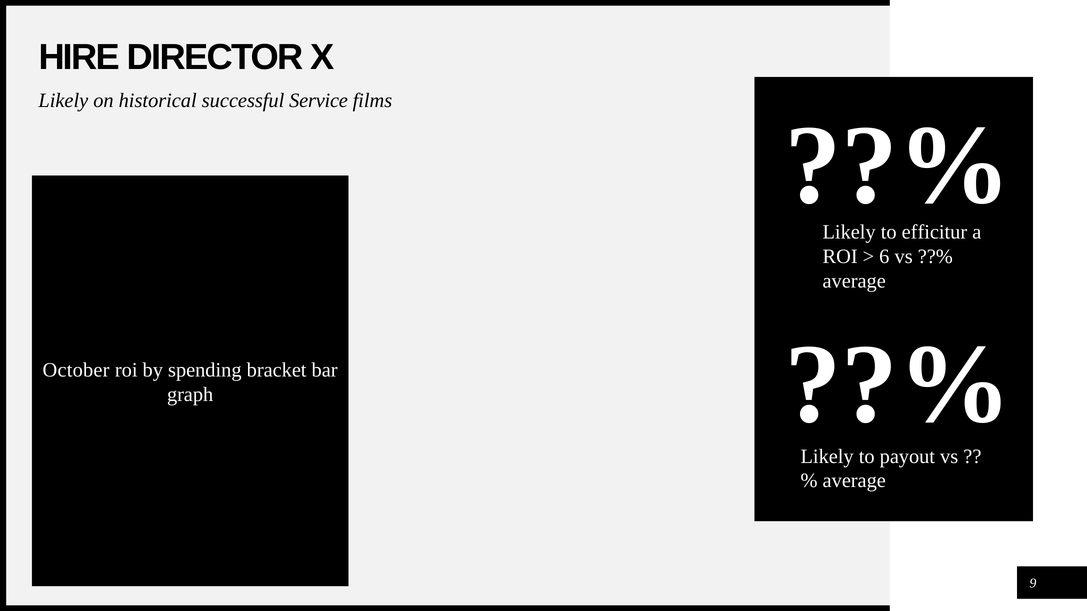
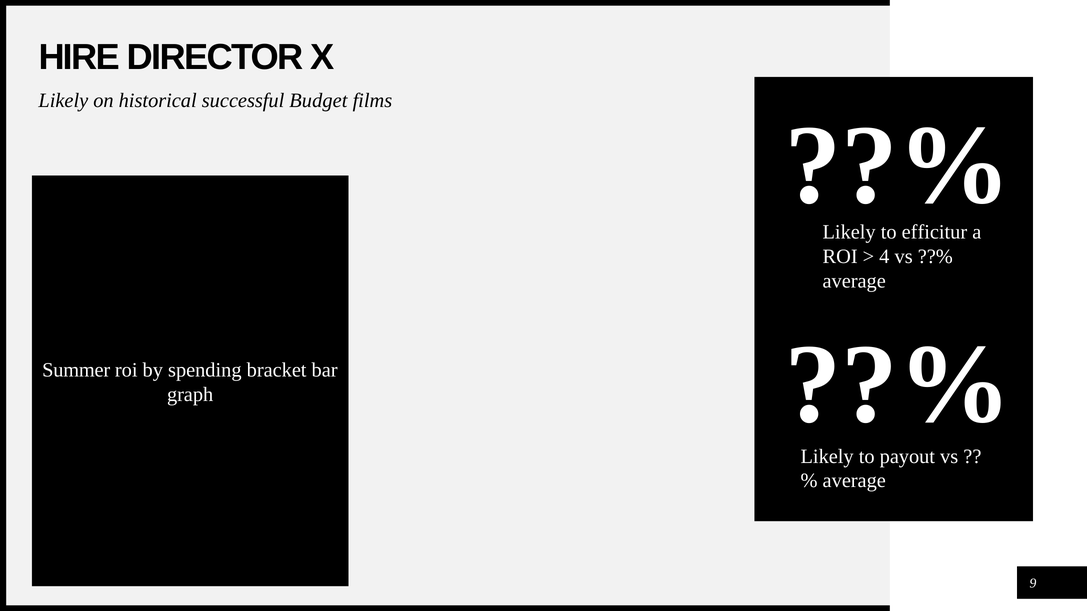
Service: Service -> Budget
6: 6 -> 4
October: October -> Summer
